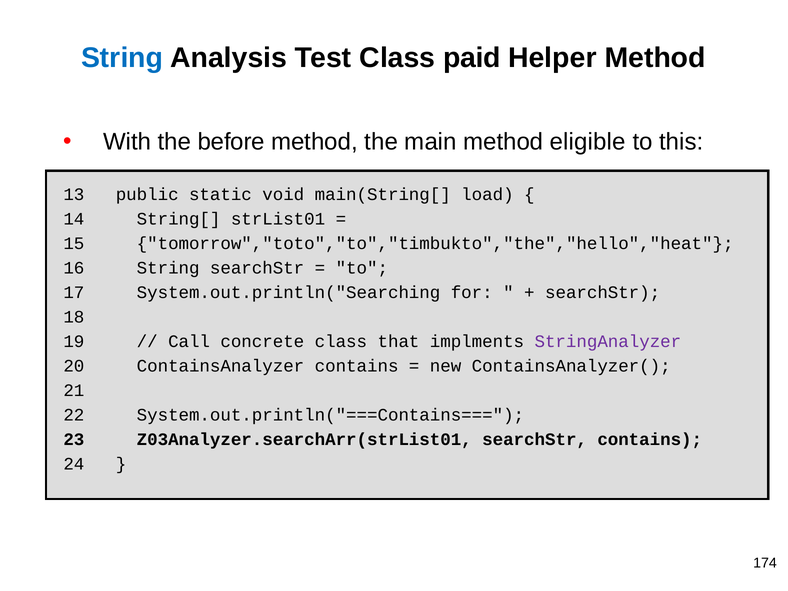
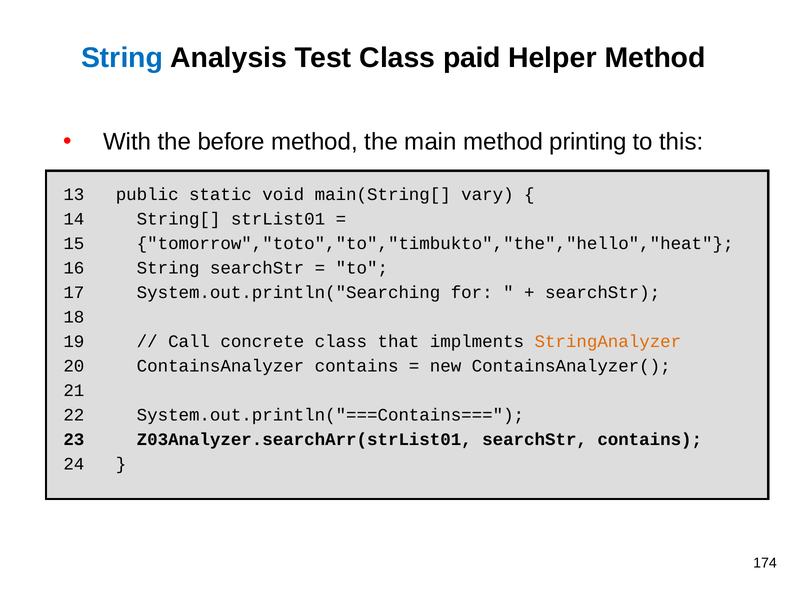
eligible: eligible -> printing
load: load -> vary
StringAnalyzer colour: purple -> orange
